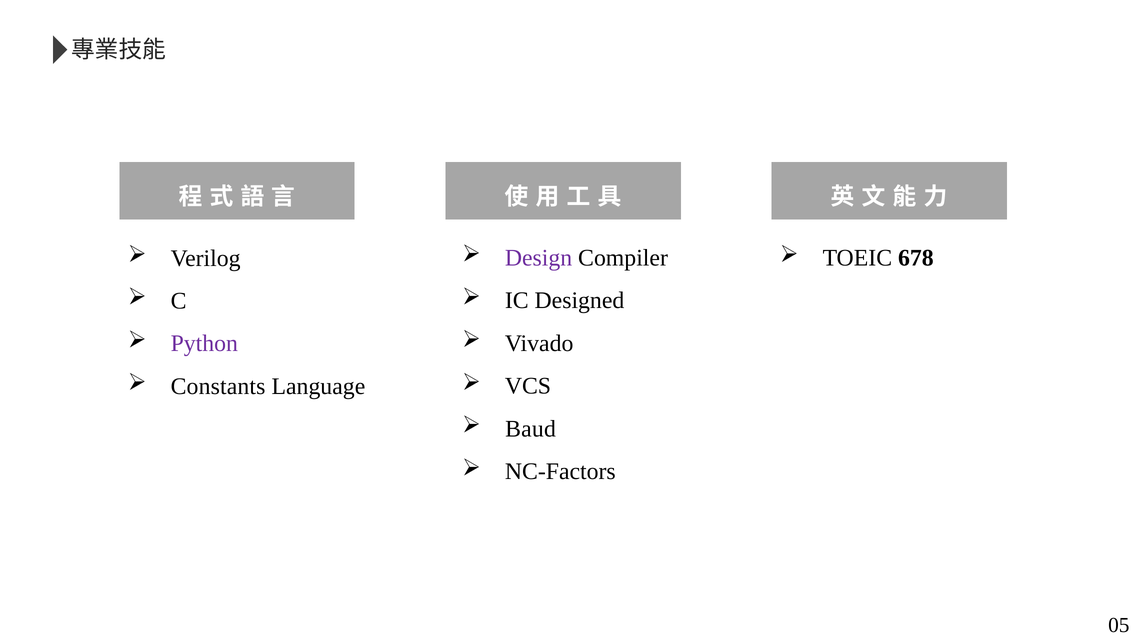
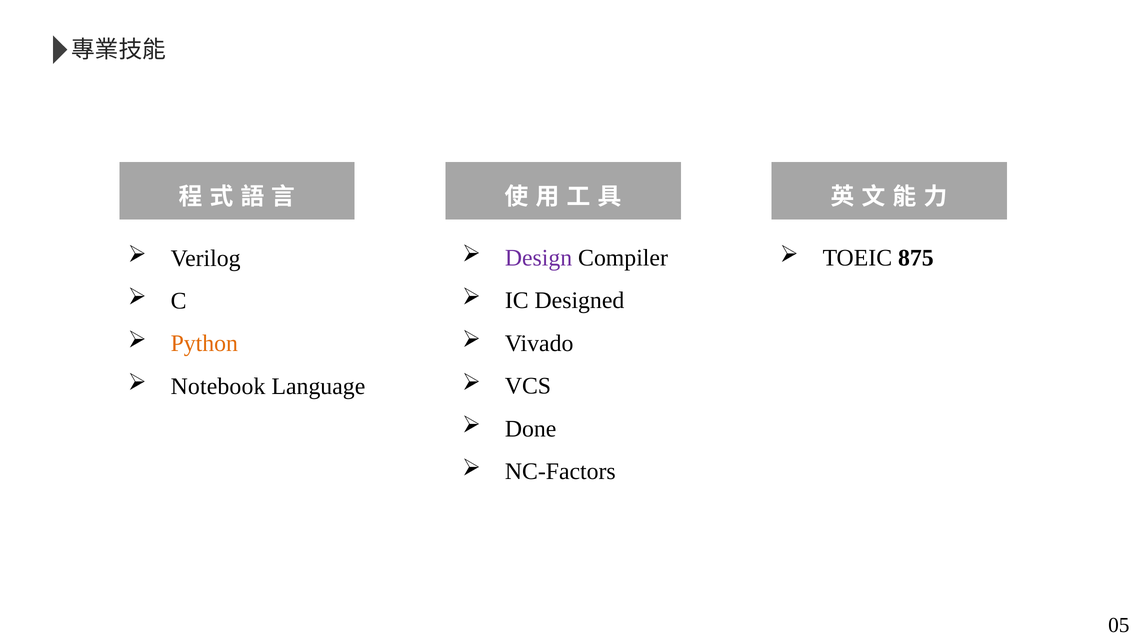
678: 678 -> 875
Python colour: purple -> orange
Constants: Constants -> Notebook
Baud: Baud -> Done
